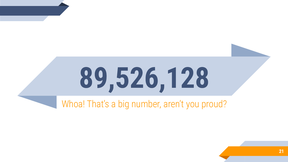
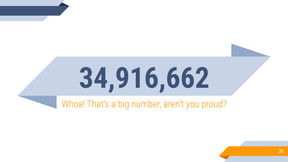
89,526,128: 89,526,128 -> 34,916,662
